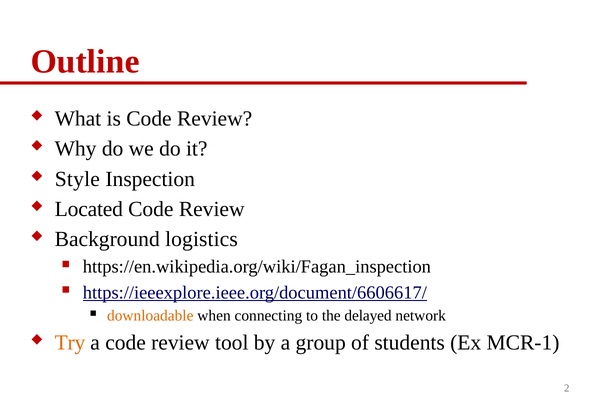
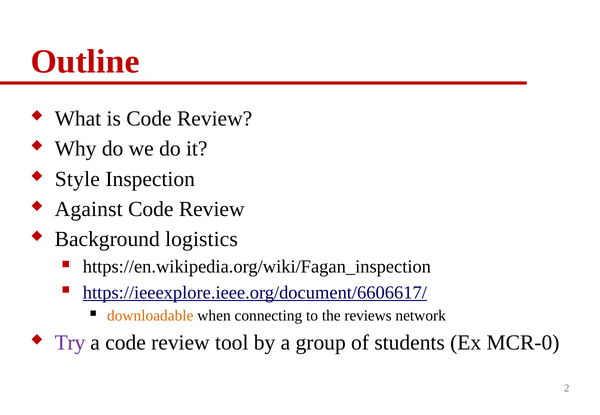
Located: Located -> Against
delayed: delayed -> reviews
Try colour: orange -> purple
MCR-1: MCR-1 -> MCR-0
